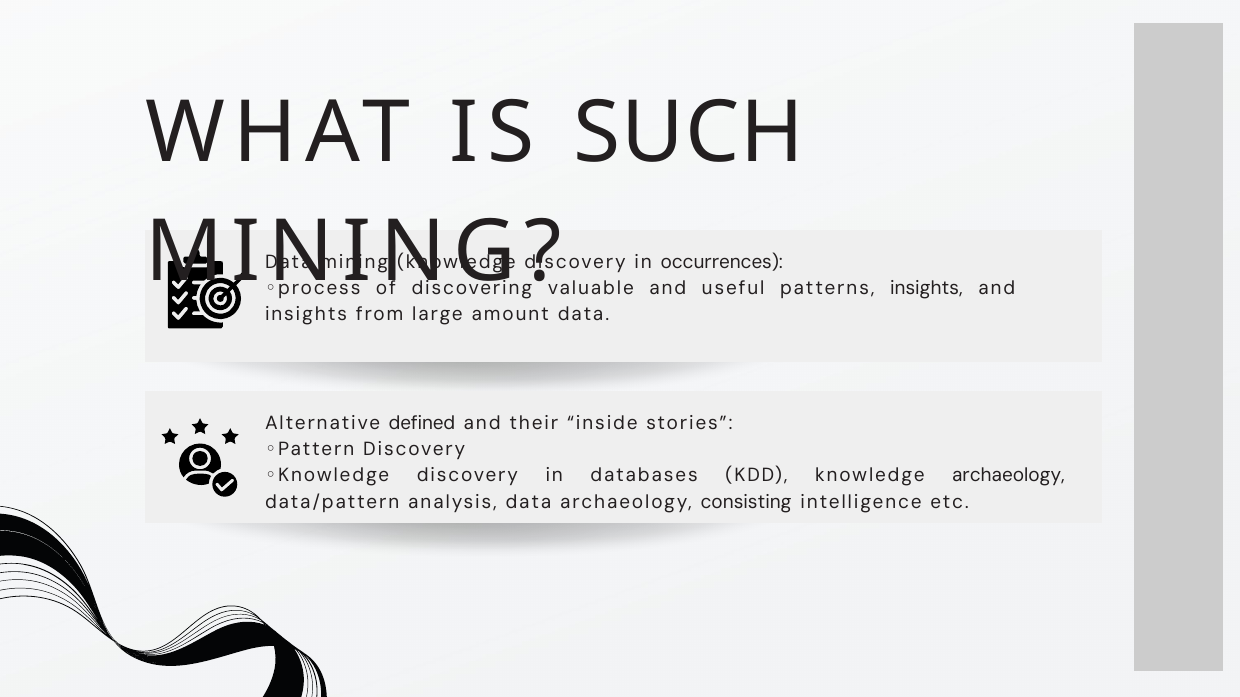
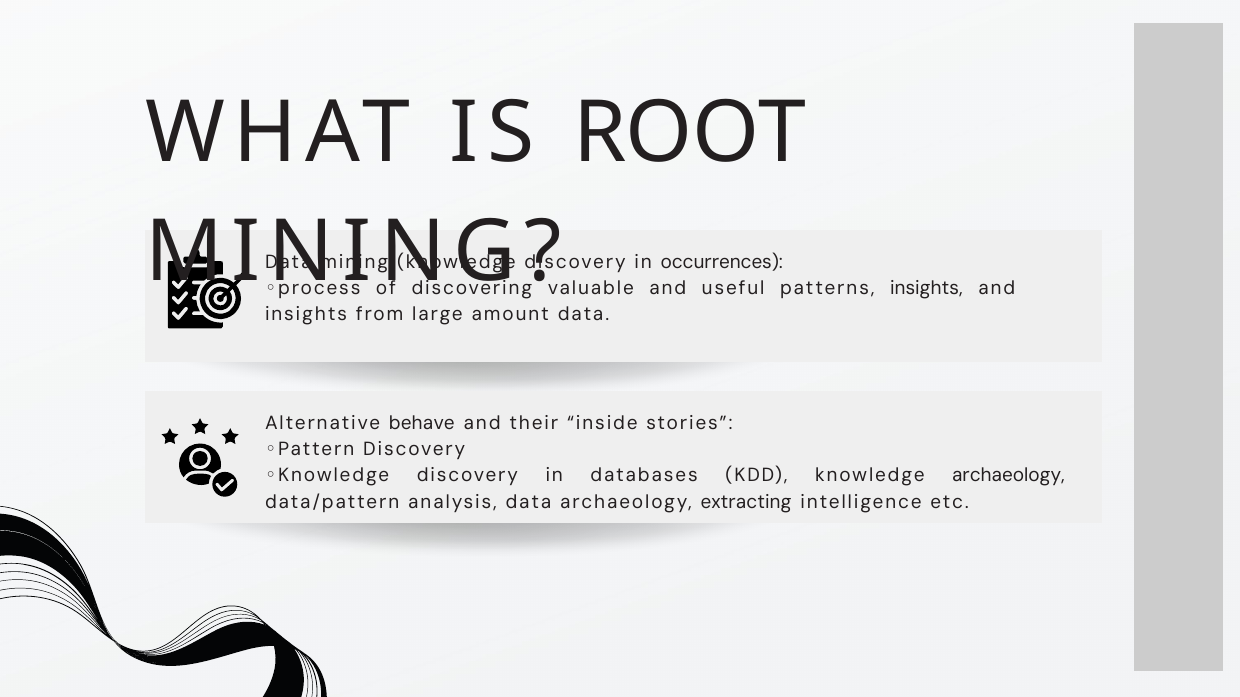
SUCH: SUCH -> ROOT
defined: defined -> behave
consisting: consisting -> extracting
